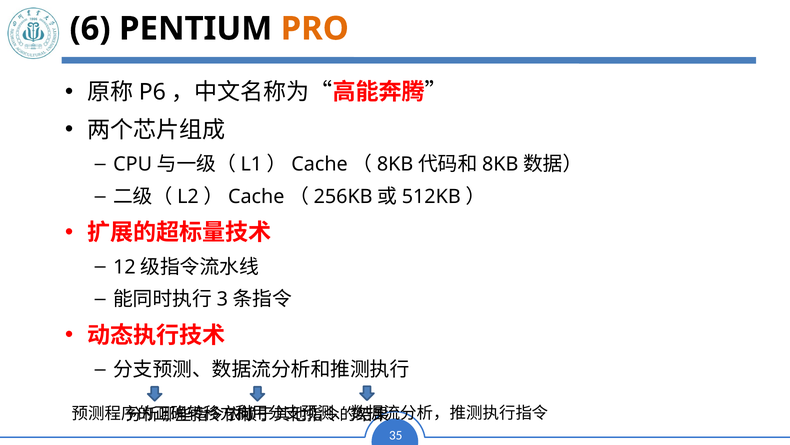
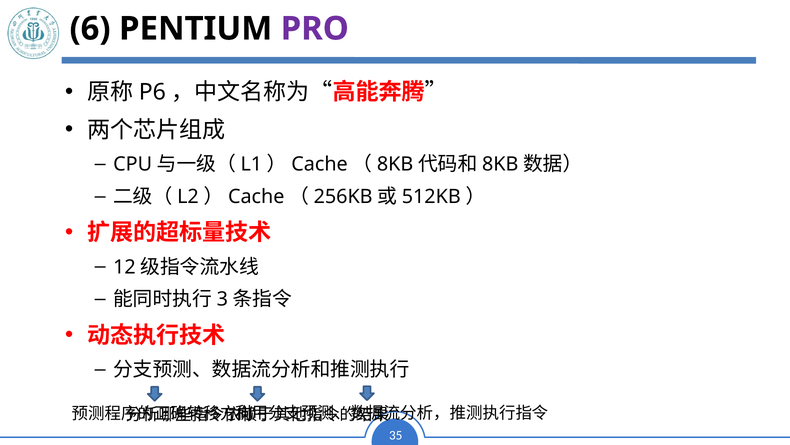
PRO colour: orange -> purple
